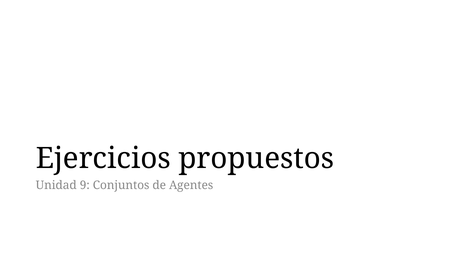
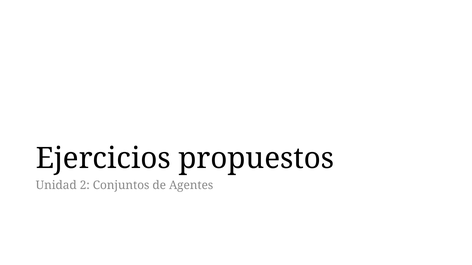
9: 9 -> 2
